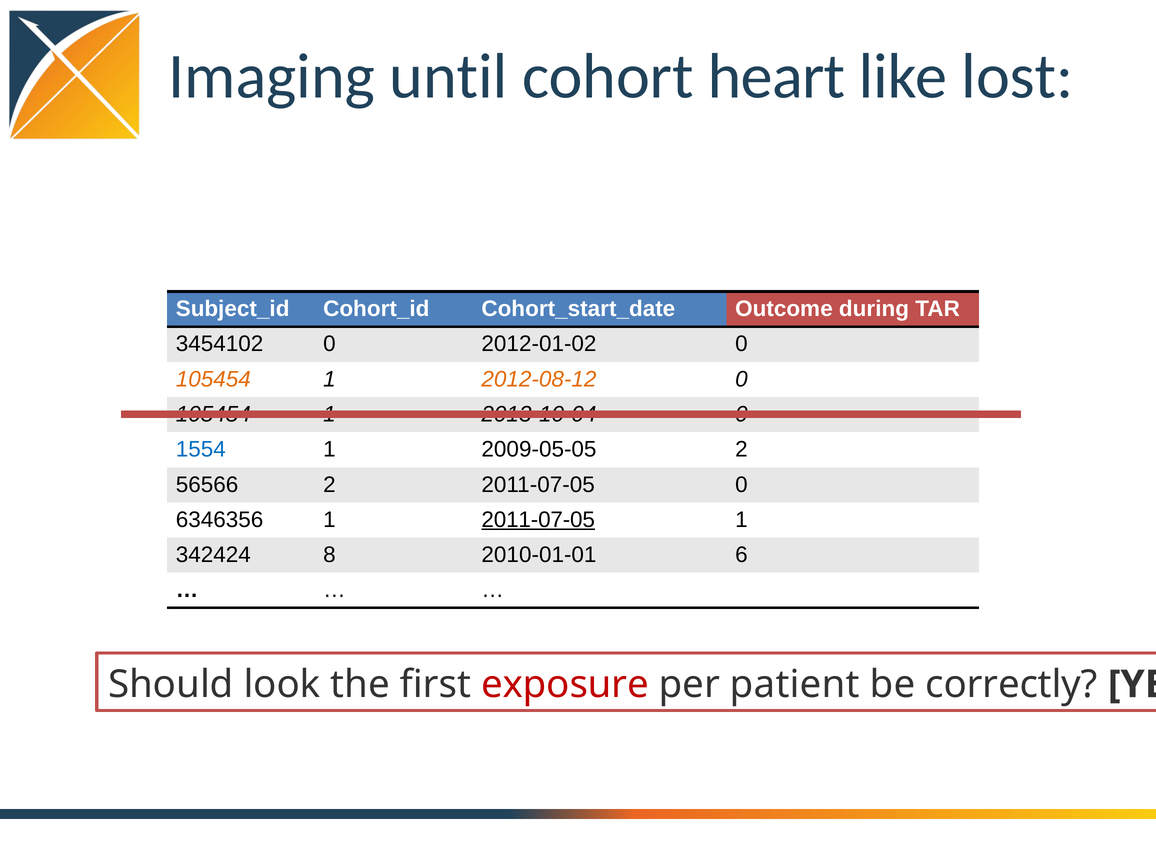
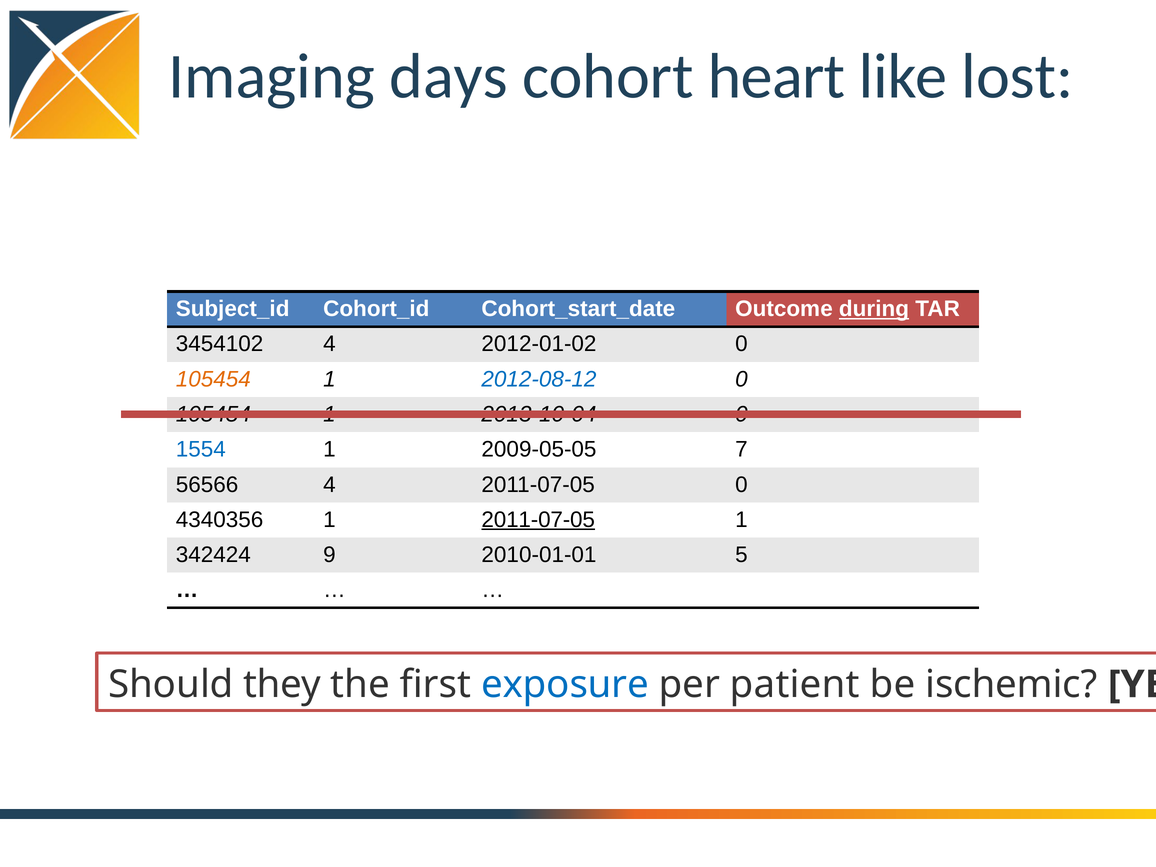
until: until -> days
during underline: none -> present
3454102 0: 0 -> 4
2012-08-12 colour: orange -> blue
2009-05-05 2: 2 -> 7
56566 2: 2 -> 4
6346356: 6346356 -> 4340356
8: 8 -> 9
6: 6 -> 5
look: look -> they
exposure colour: red -> blue
correctly: correctly -> ischemic
